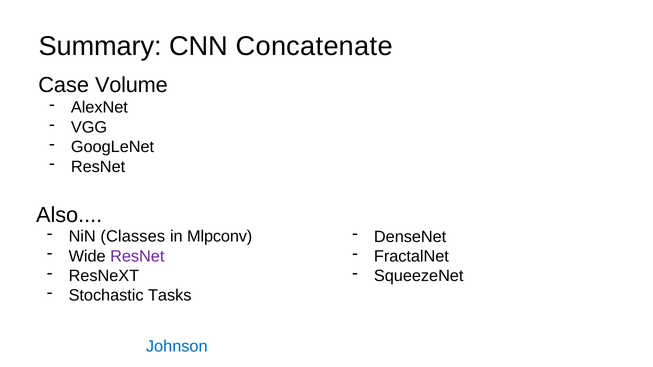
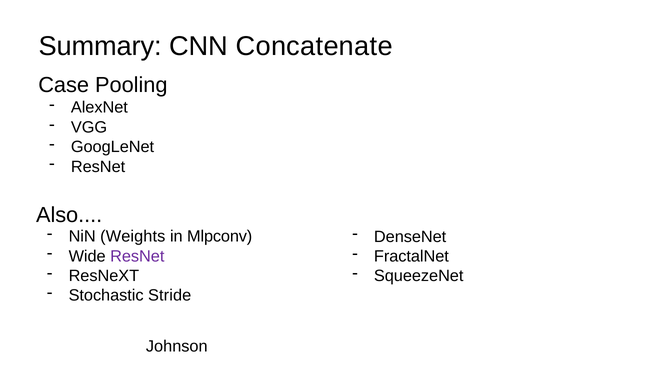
Volume: Volume -> Pooling
Classes: Classes -> Weights
Tasks: Tasks -> Stride
Johnson colour: blue -> black
